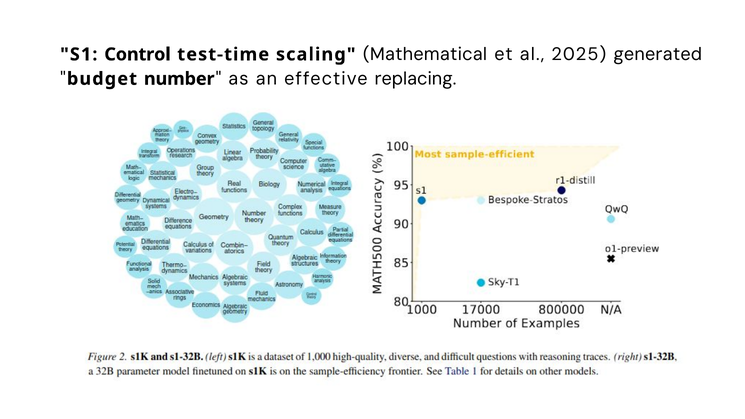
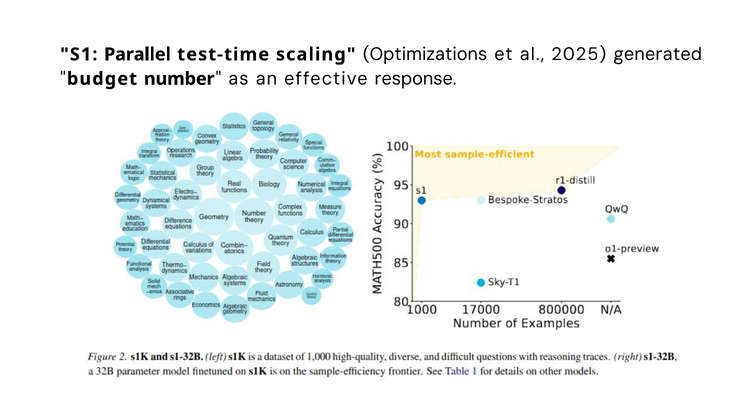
Control: Control -> Parallel
Mathematical: Mathematical -> Optimizations
replacing: replacing -> response
